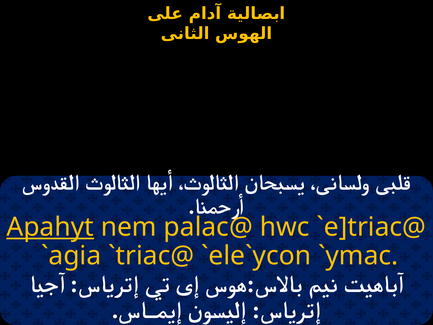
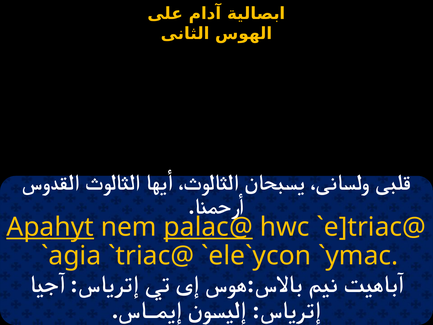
palac@ underline: none -> present
